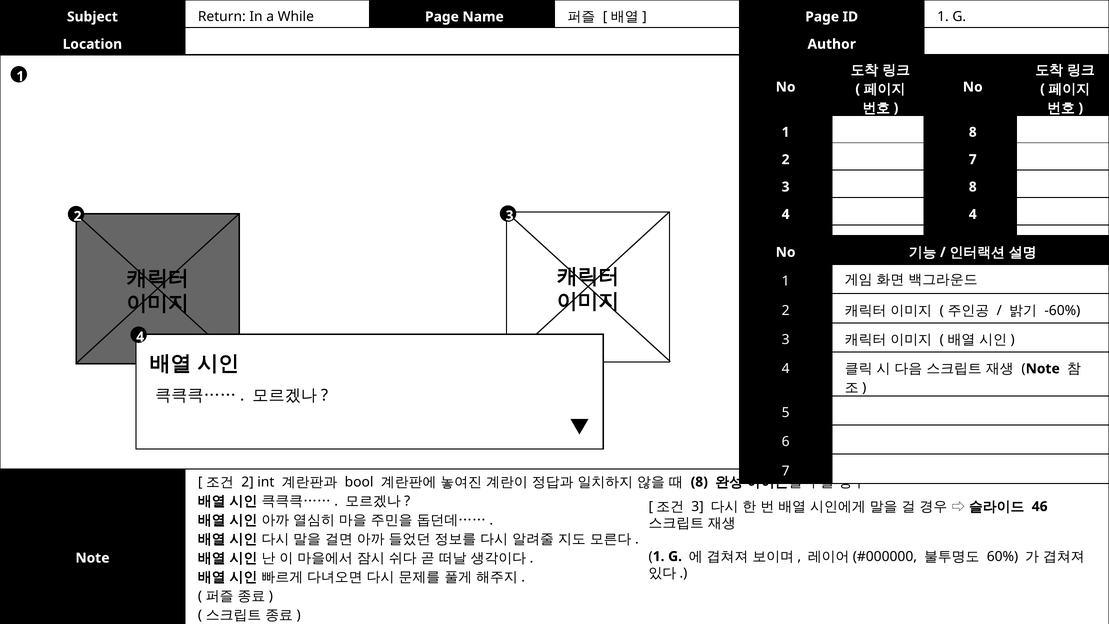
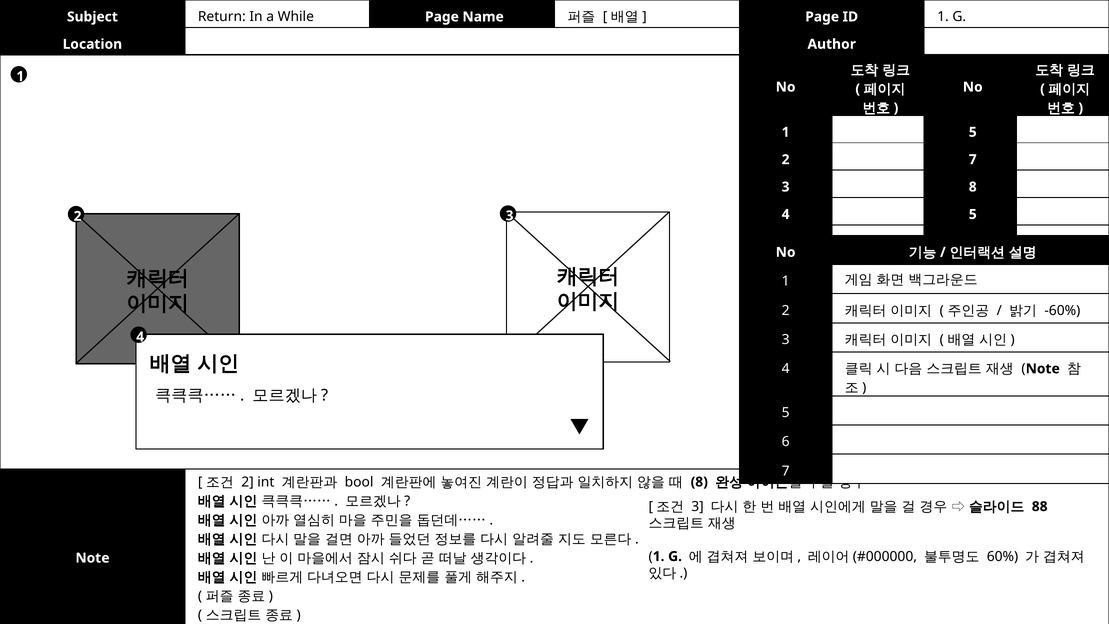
1 8: 8 -> 5
4 4: 4 -> 5
46: 46 -> 88
